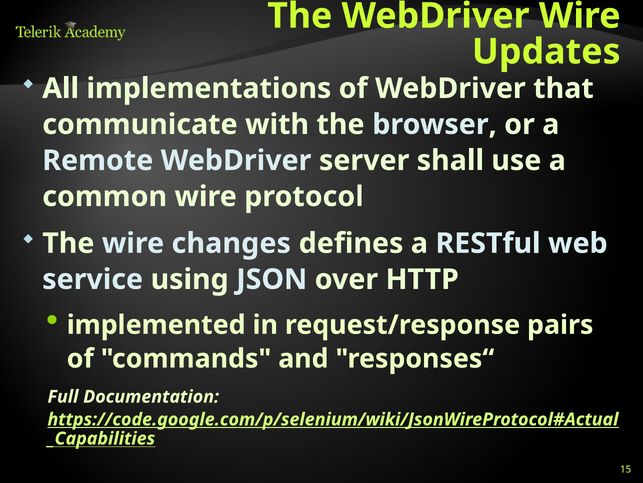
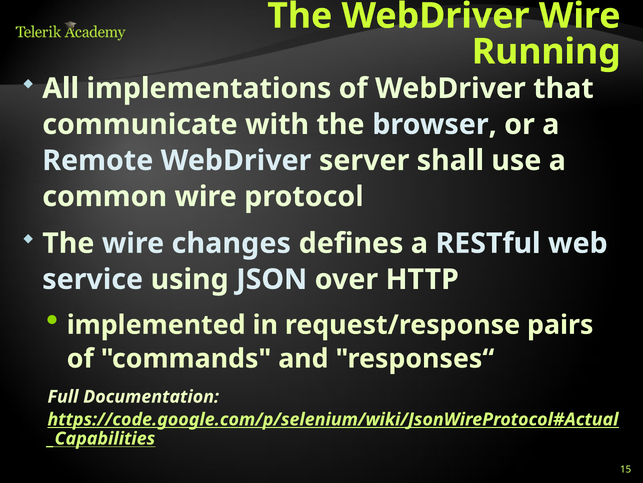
Updates: Updates -> Running
